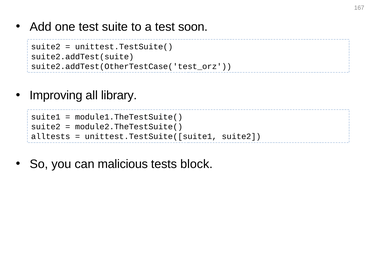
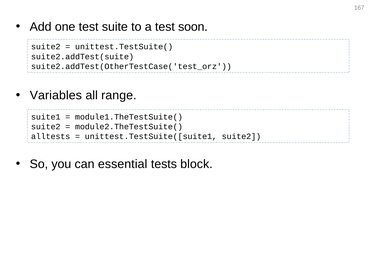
Improving: Improving -> Variables
library: library -> range
malicious: malicious -> essential
